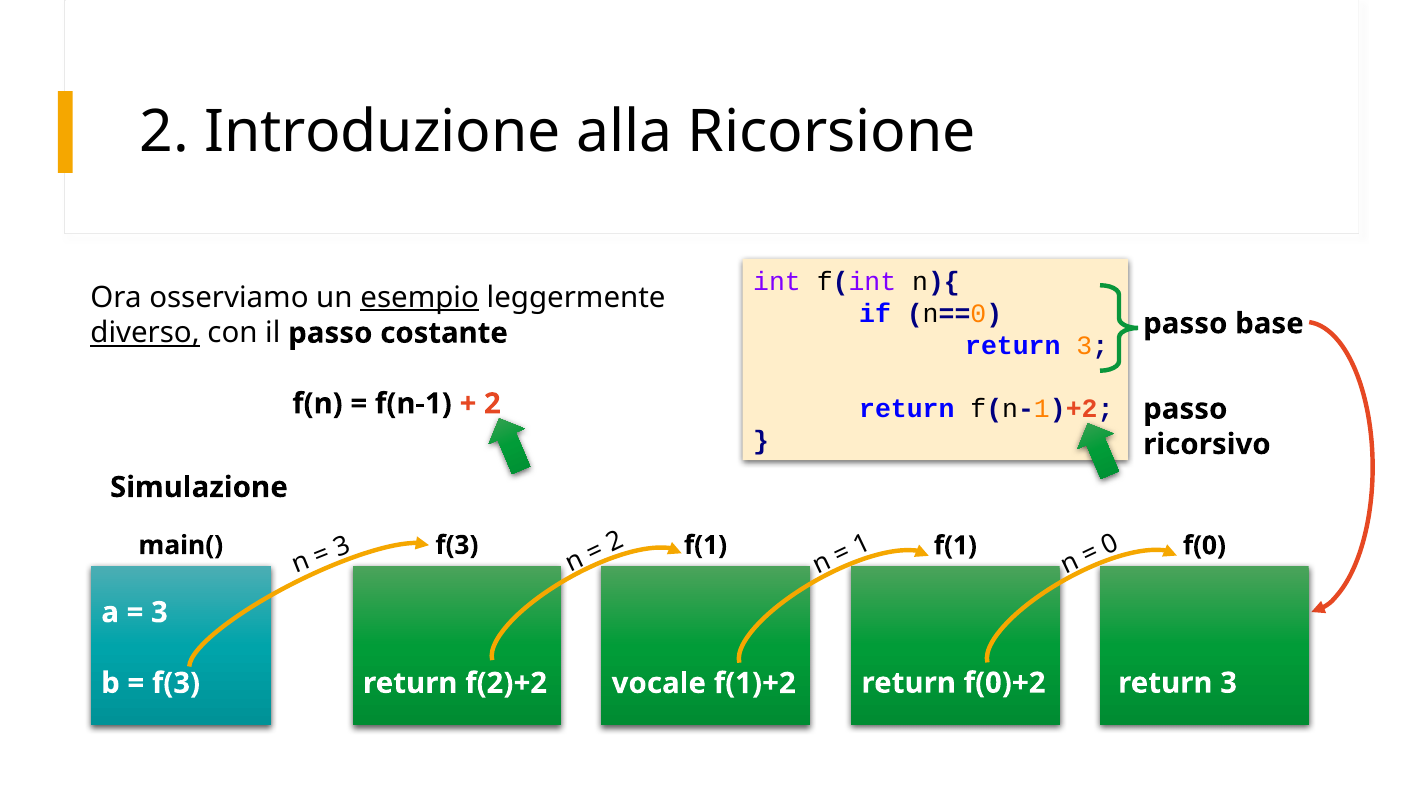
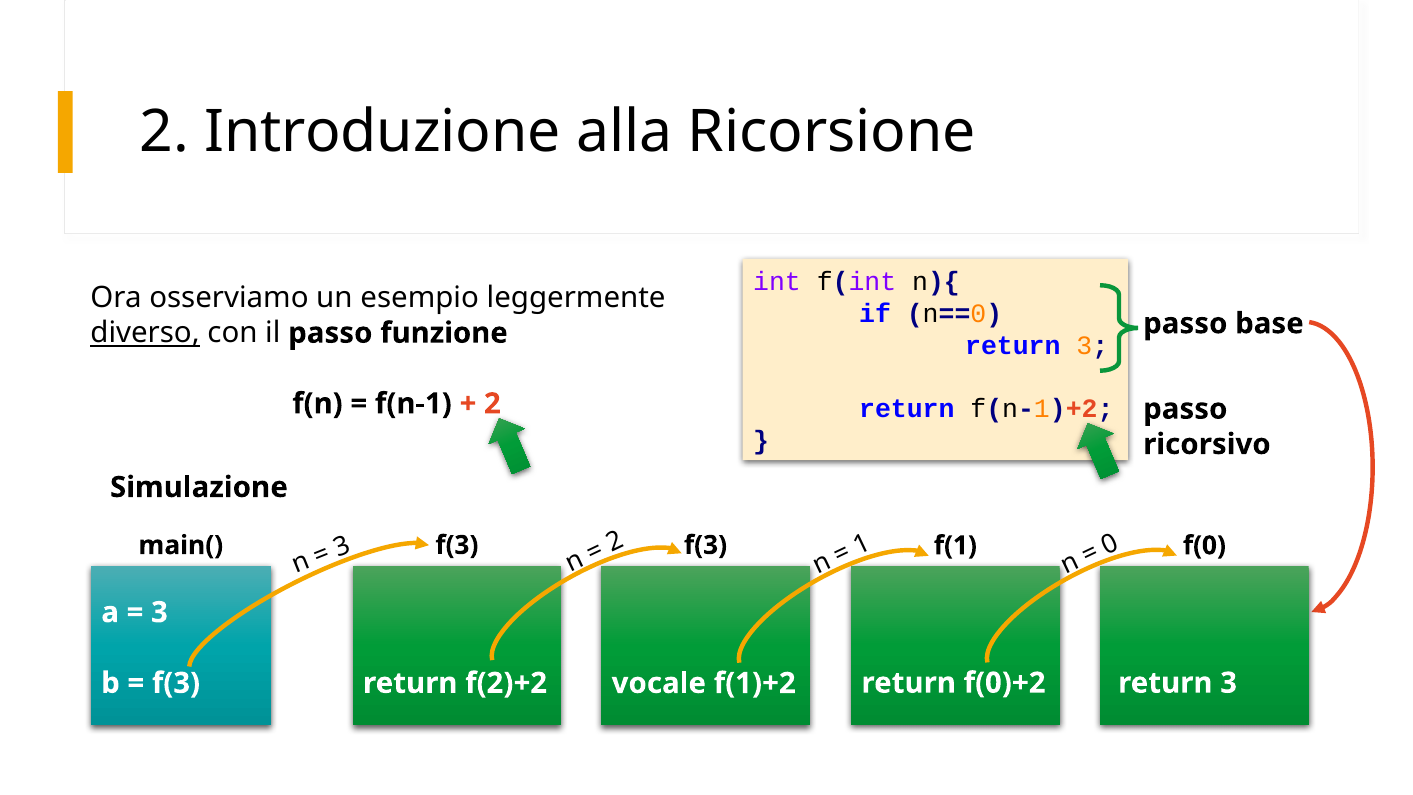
esempio underline: present -> none
costante: costante -> funzione
f(1 at (706, 545): f(1 -> f(3
